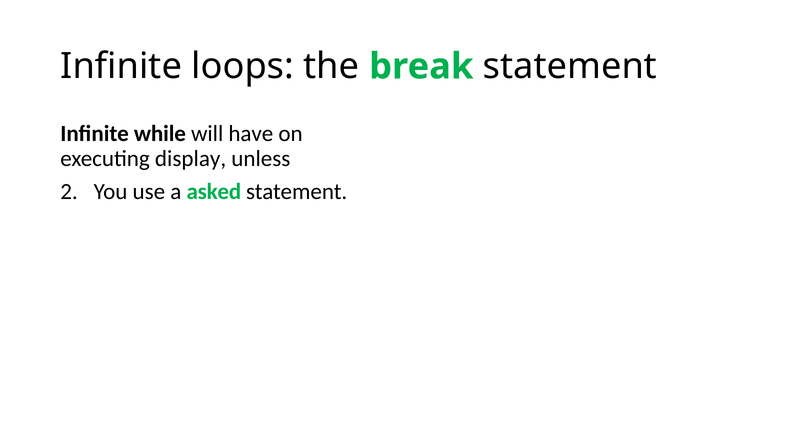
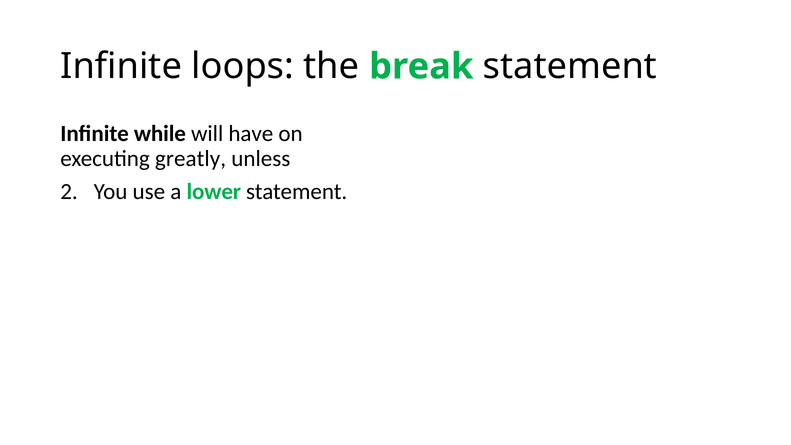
display: display -> greatly
asked: asked -> lower
